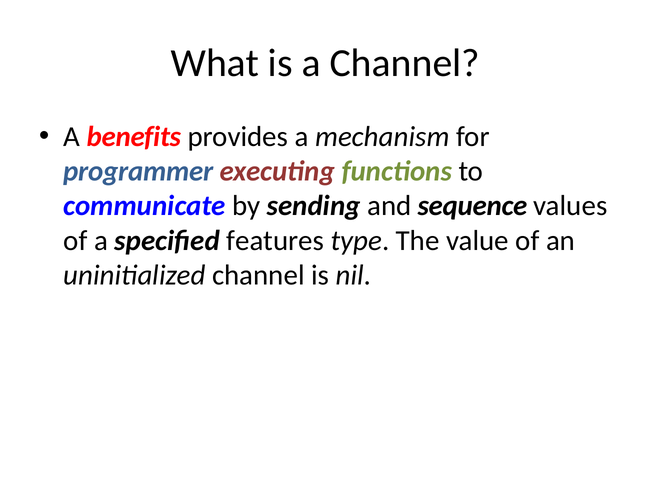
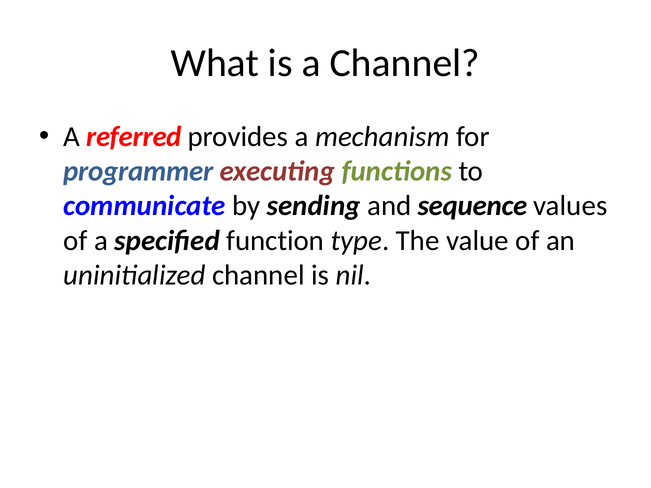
benefits: benefits -> referred
features: features -> function
